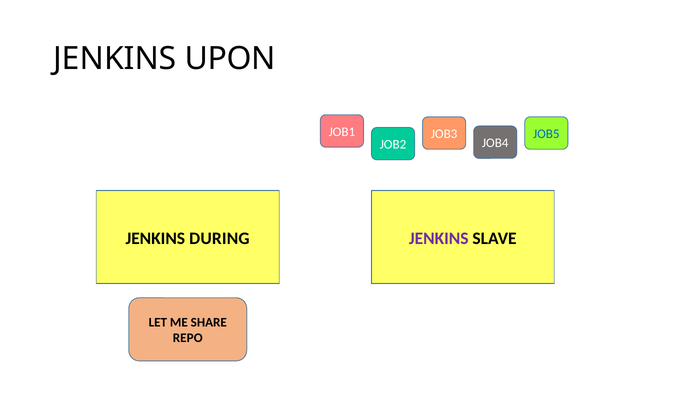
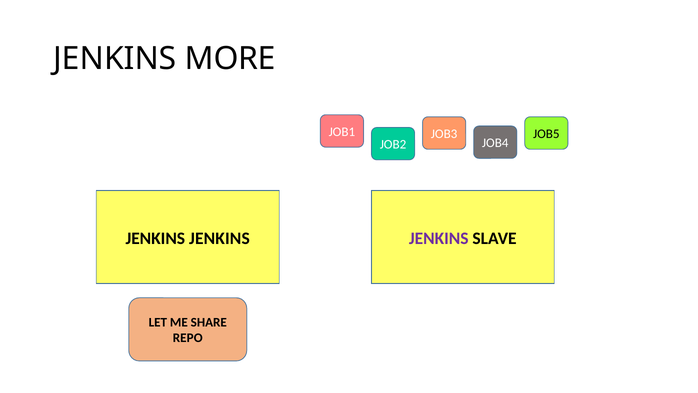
UPON: UPON -> MORE
JOB5 colour: blue -> black
JENKINS DURING: DURING -> JENKINS
